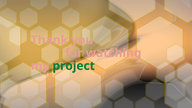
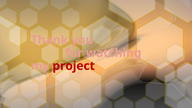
project colour: green -> red
